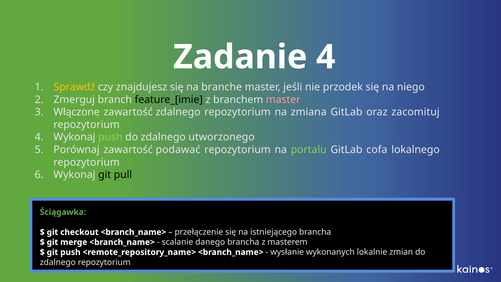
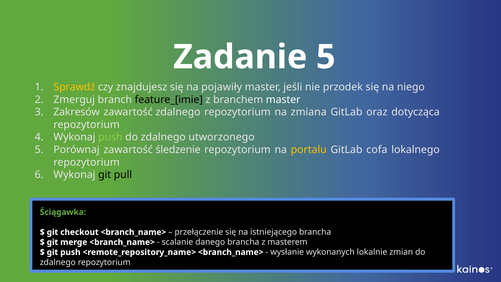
Zadanie 4: 4 -> 5
branche: branche -> pojawiły
master at (283, 99) colour: pink -> white
Włączone: Włączone -> Zakresów
zacomituj: zacomituj -> dotycząca
podawać: podawać -> śledzenie
portalu colour: light green -> yellow
